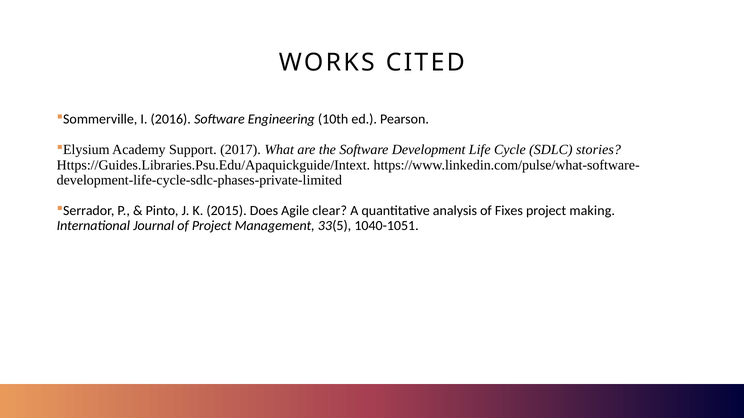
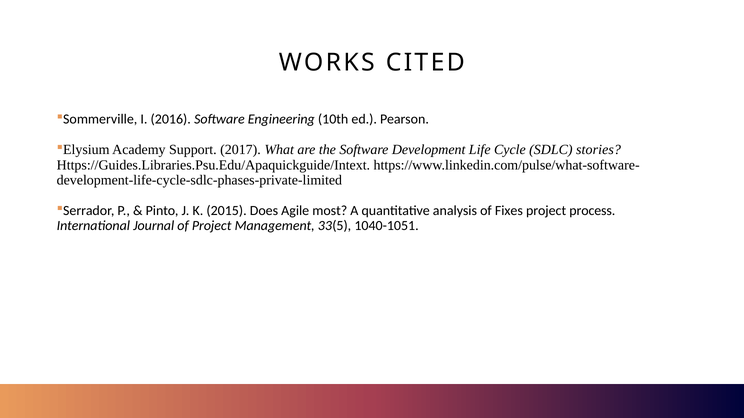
clear: clear -> most
making: making -> process
